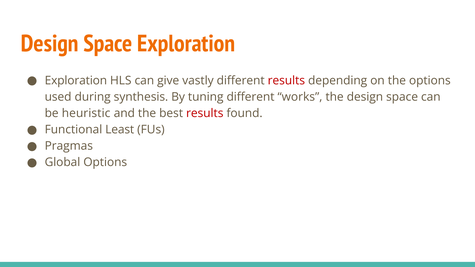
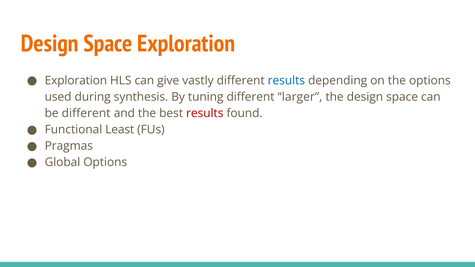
results at (286, 81) colour: red -> blue
works: works -> larger
be heuristic: heuristic -> different
